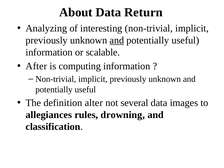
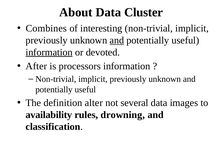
Return: Return -> Cluster
Analyzing: Analyzing -> Combines
information at (49, 52) underline: none -> present
scalable: scalable -> devoted
computing: computing -> processors
allegiances: allegiances -> availability
